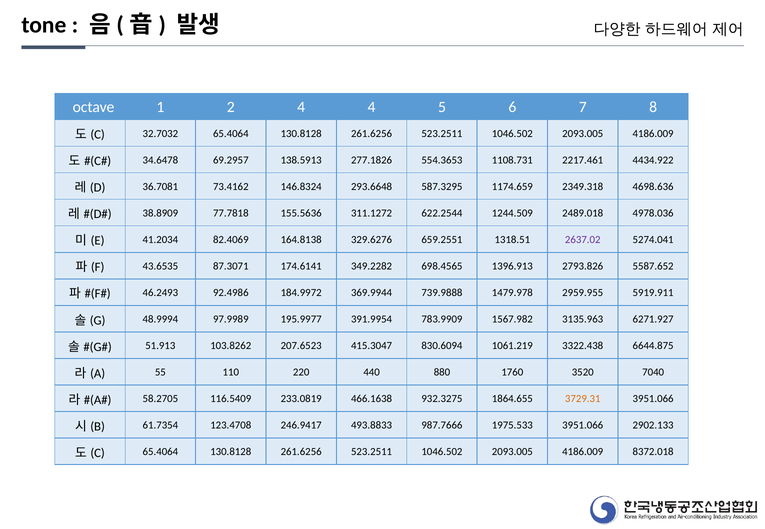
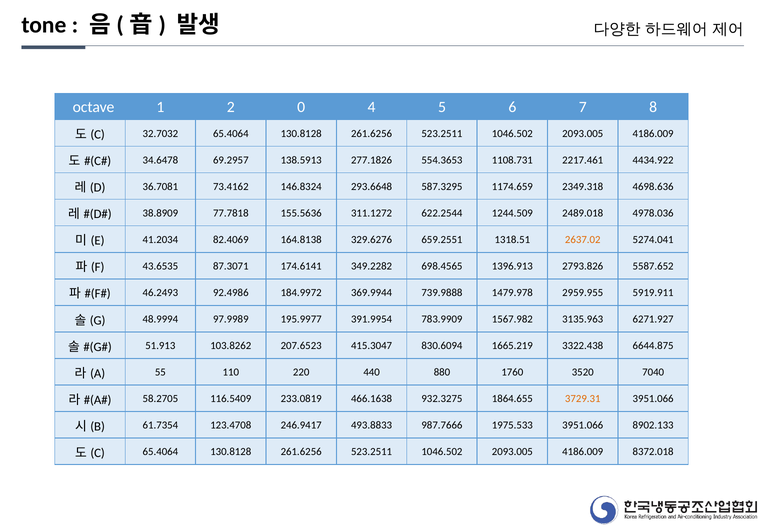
2 4: 4 -> 0
2637.02 colour: purple -> orange
1061.219: 1061.219 -> 1665.219
2902.133: 2902.133 -> 8902.133
